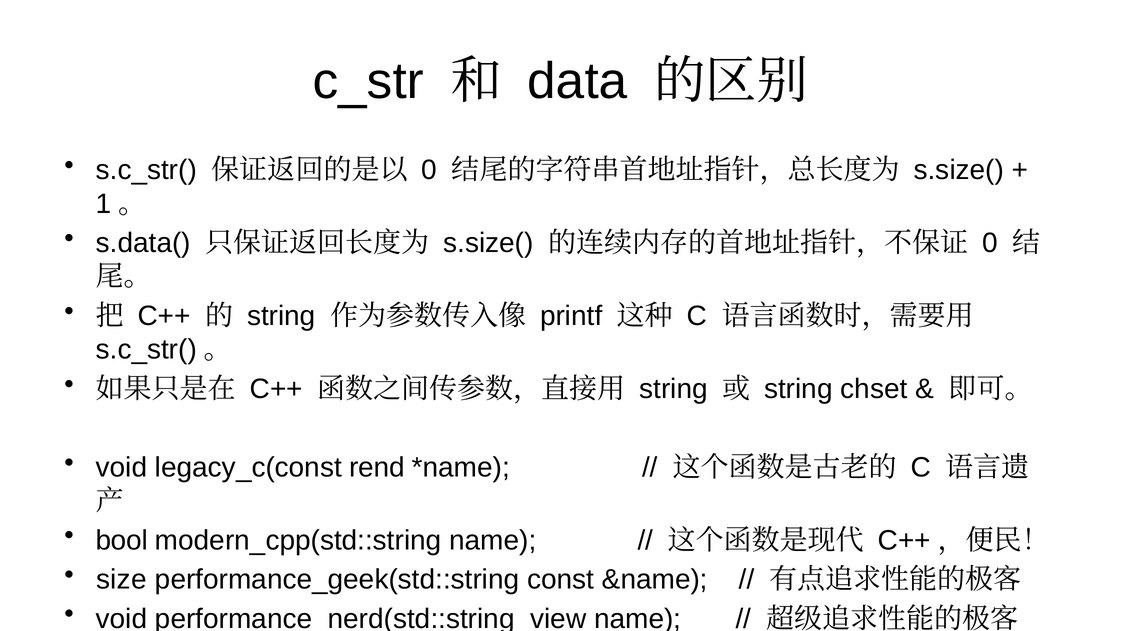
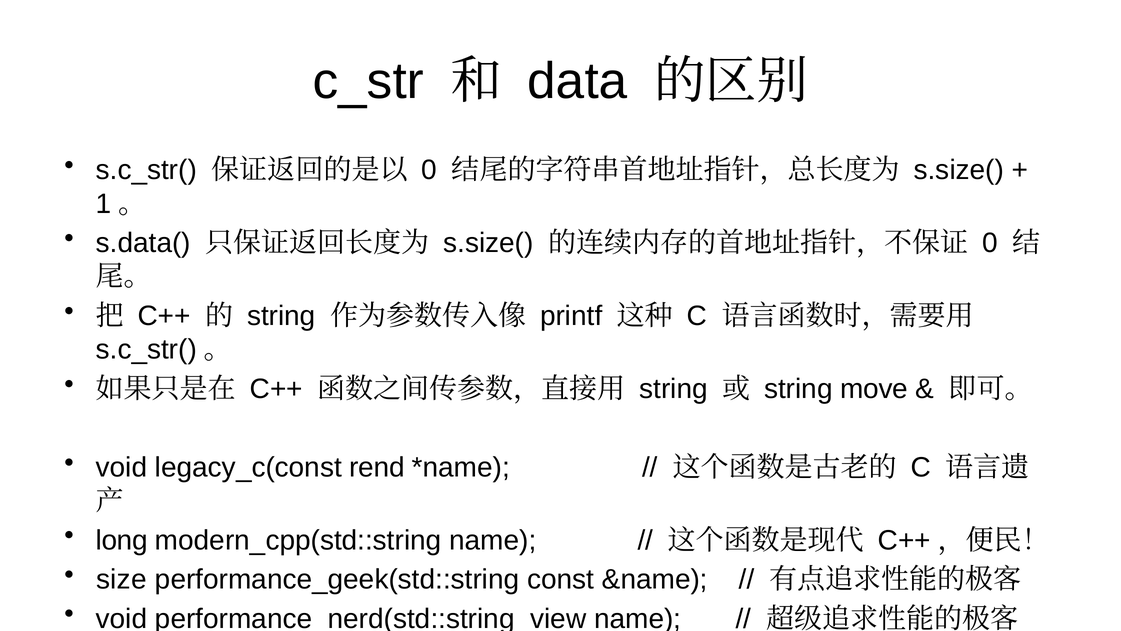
chset: chset -> move
bool: bool -> long
